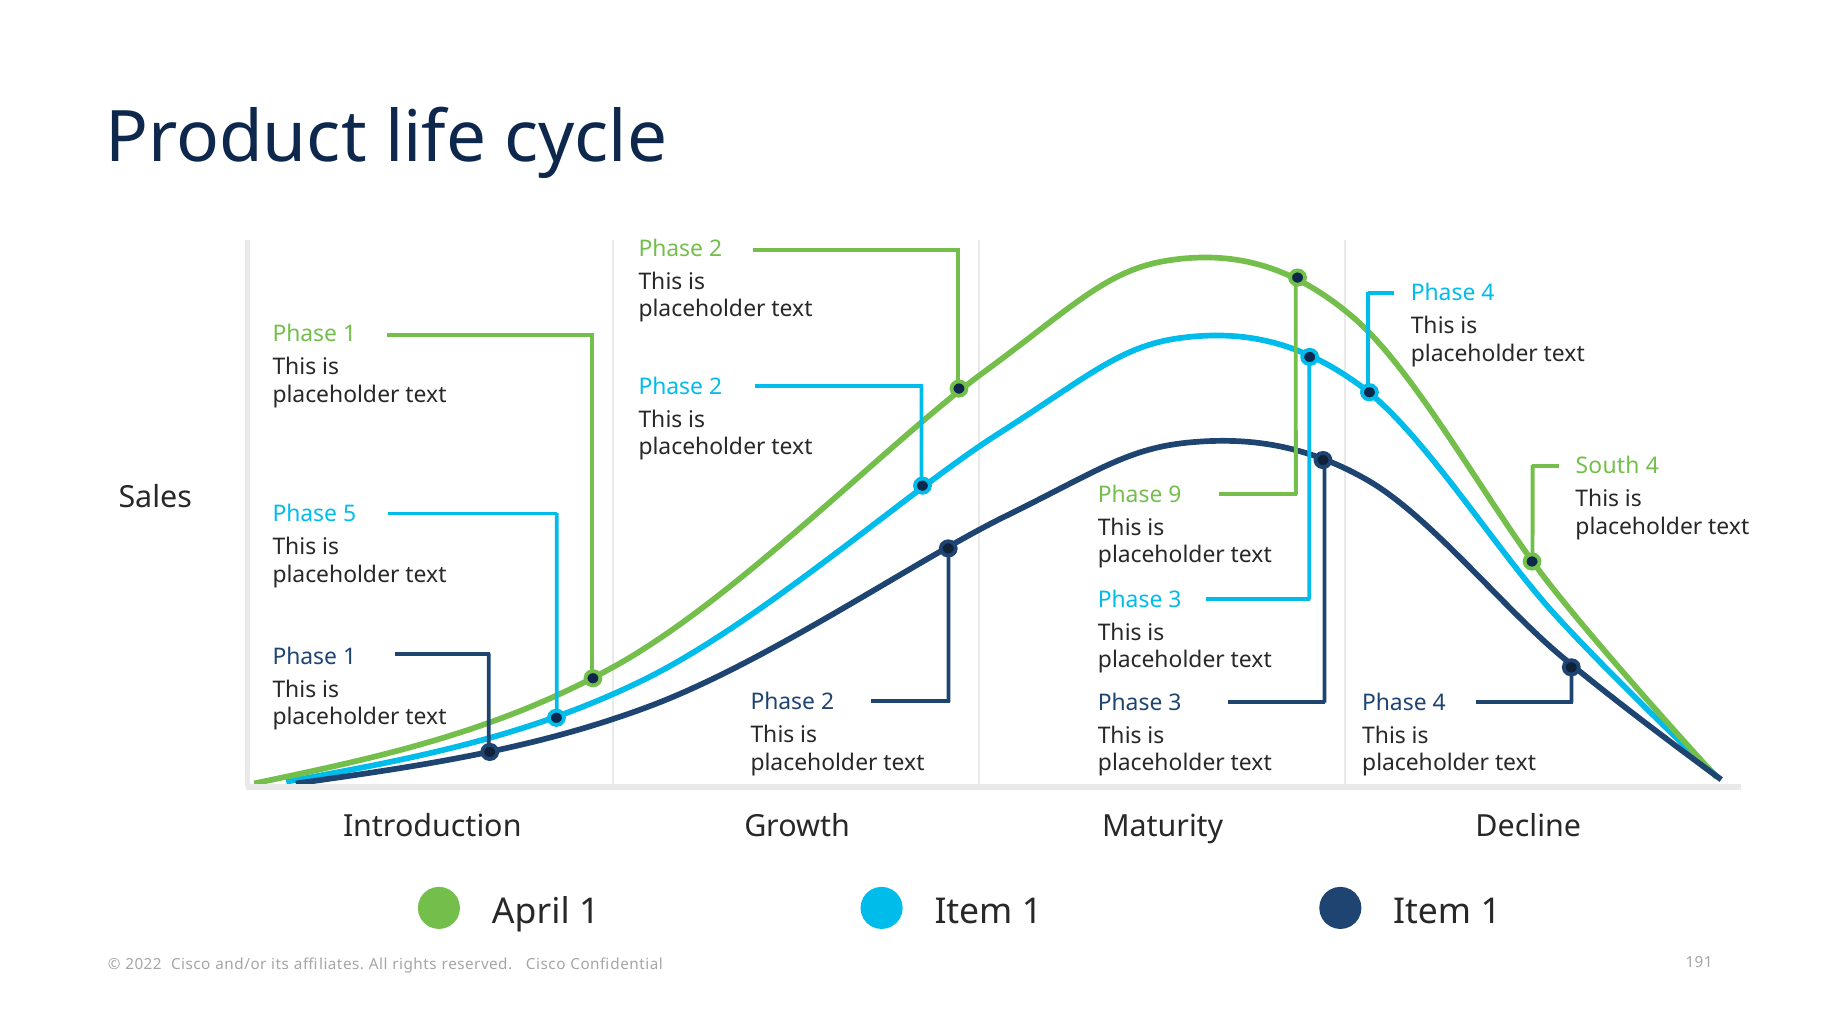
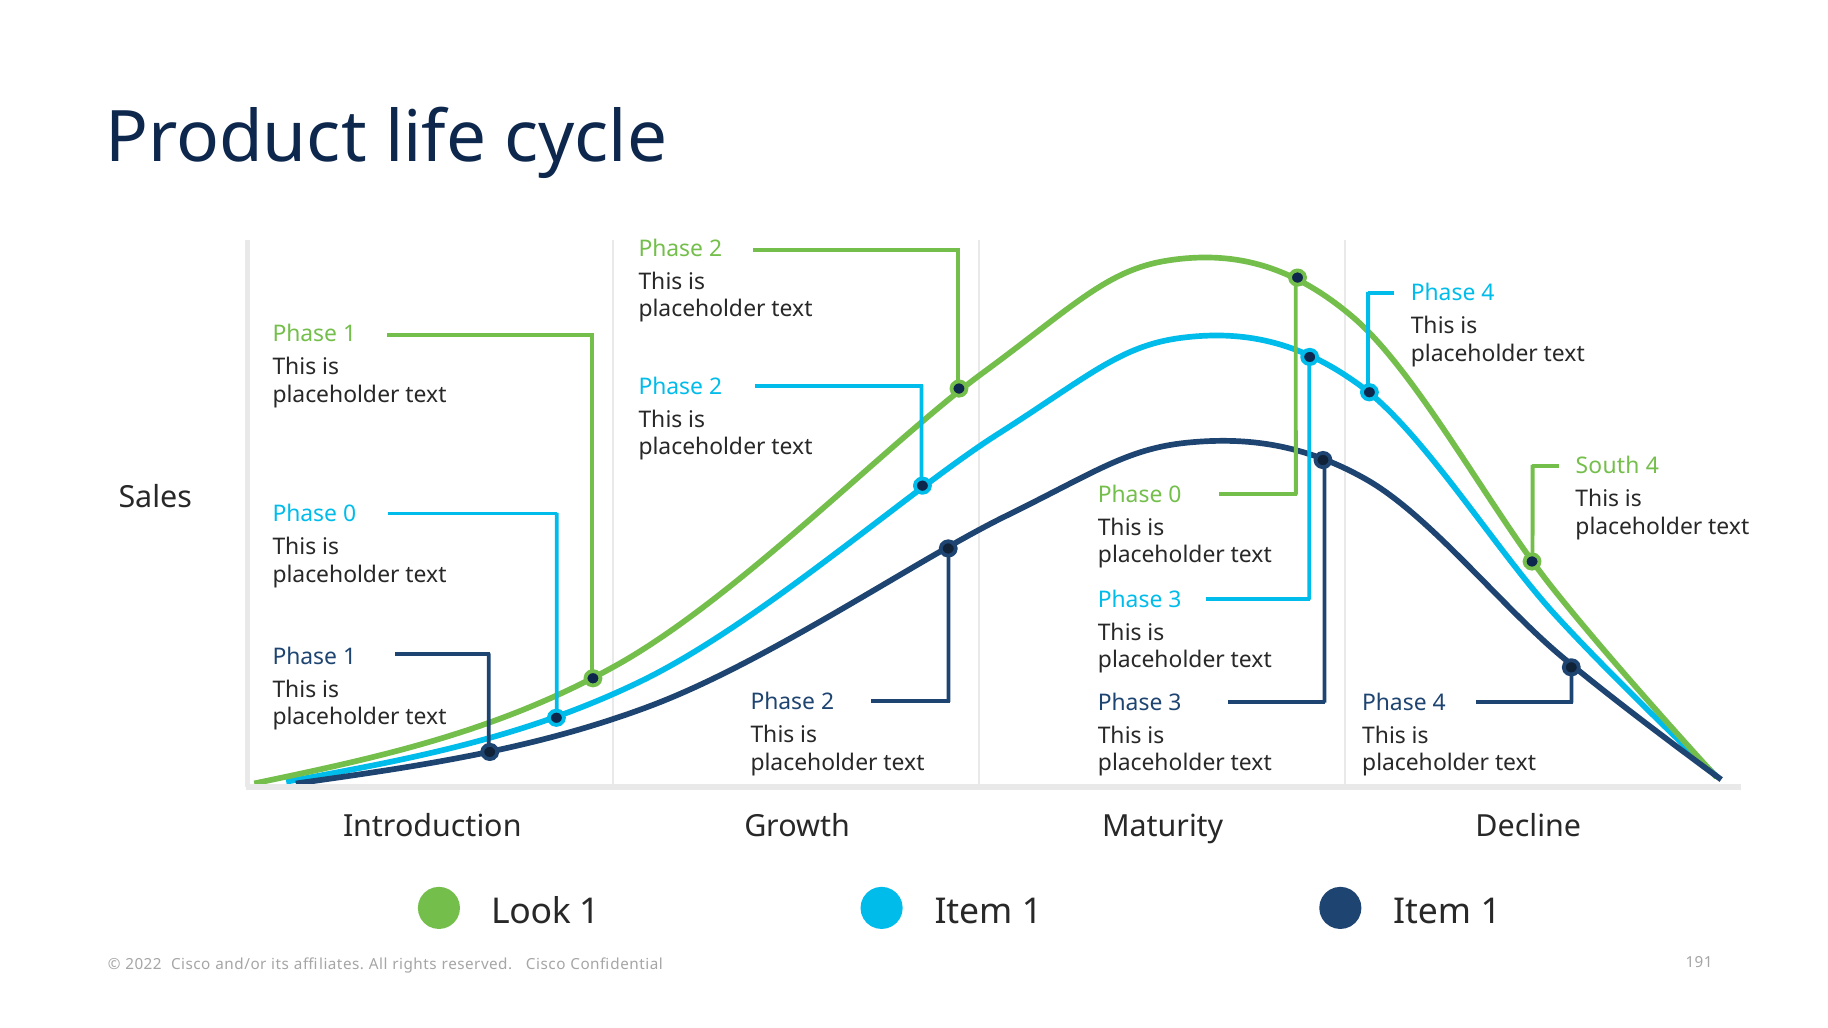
9 at (1175, 495): 9 -> 0
5 at (350, 514): 5 -> 0
April: April -> Look
